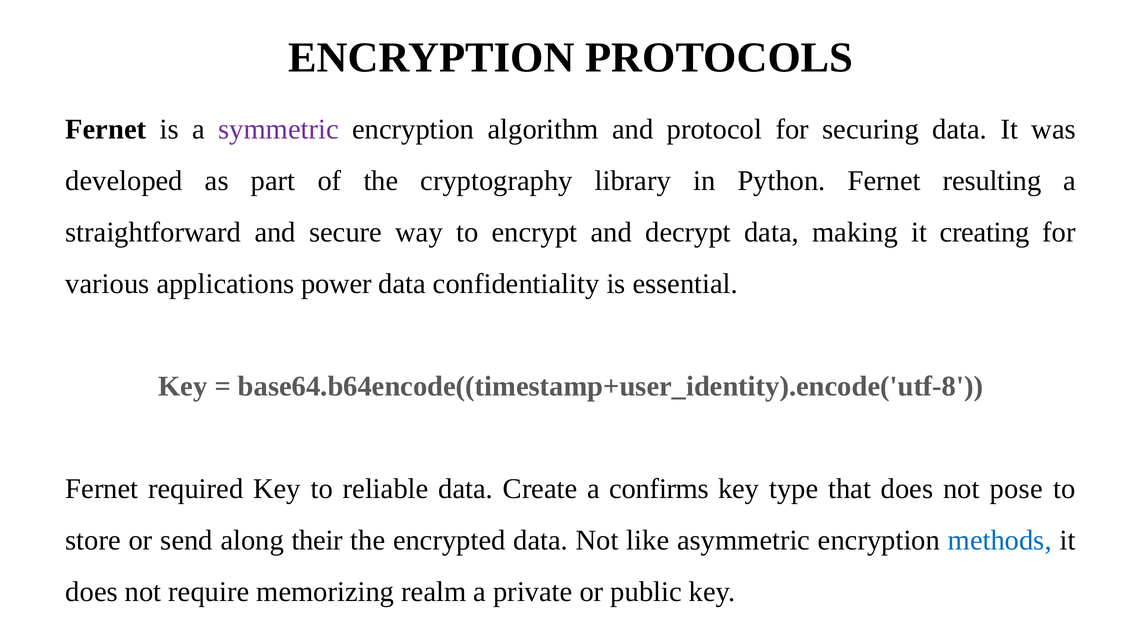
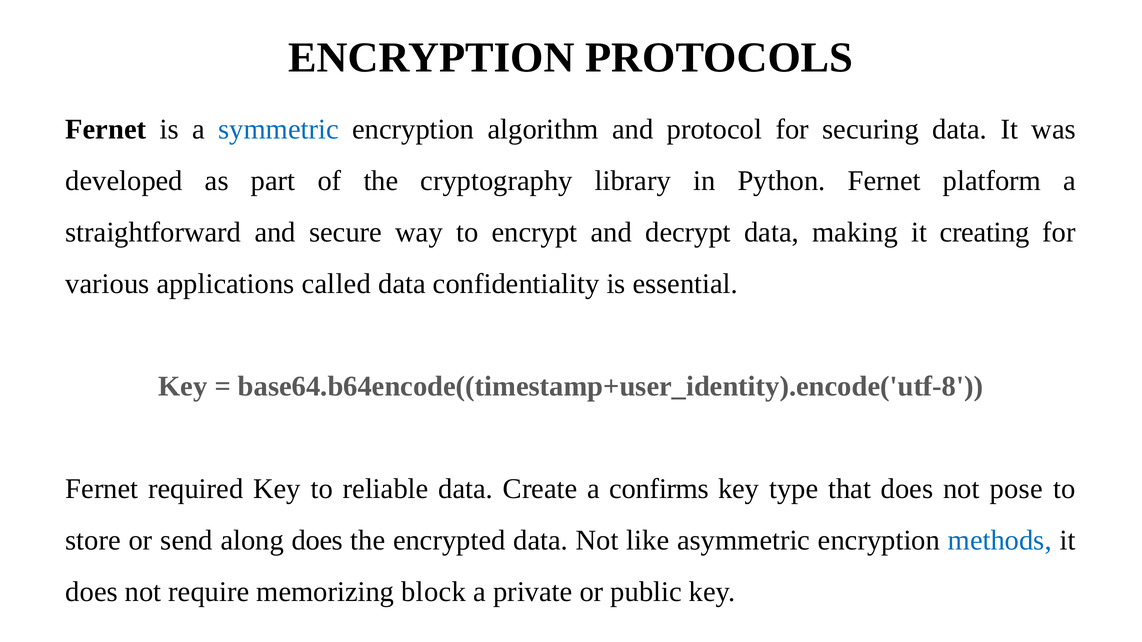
symmetric colour: purple -> blue
resulting: resulting -> platform
power: power -> called
along their: their -> does
realm: realm -> block
